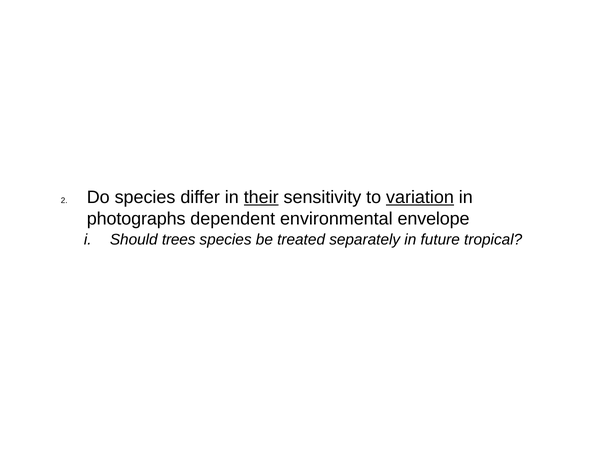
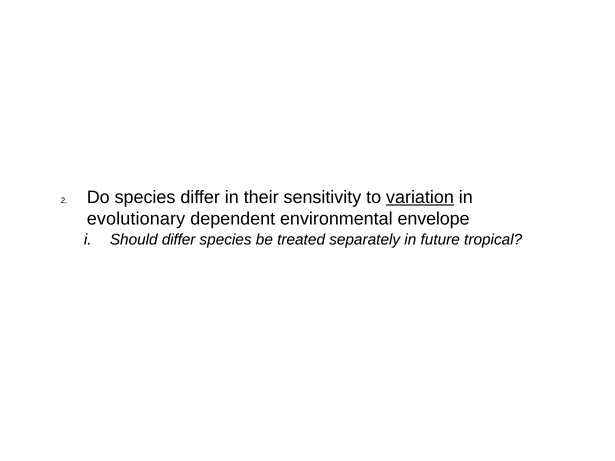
their underline: present -> none
photographs: photographs -> evolutionary
Should trees: trees -> differ
